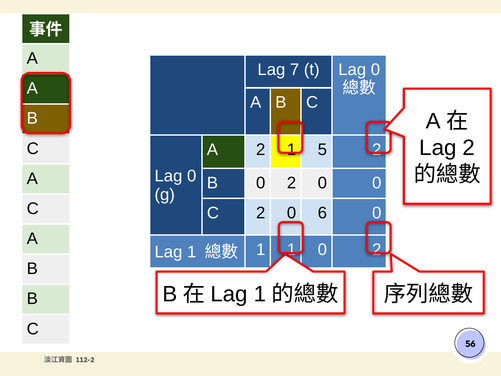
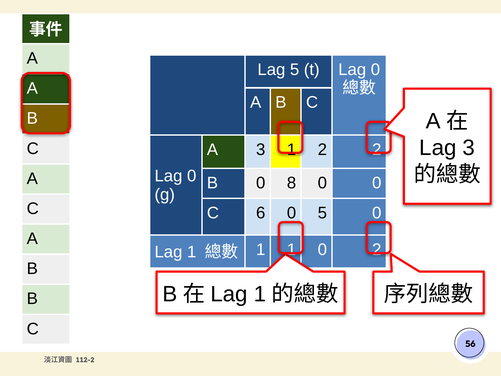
Lag 7: 7 -> 5
Lag 2: 2 -> 3
A 2: 2 -> 3
5 at (322, 150): 5 -> 2
B 0 2: 2 -> 8
C 2: 2 -> 6
6 at (322, 213): 6 -> 5
